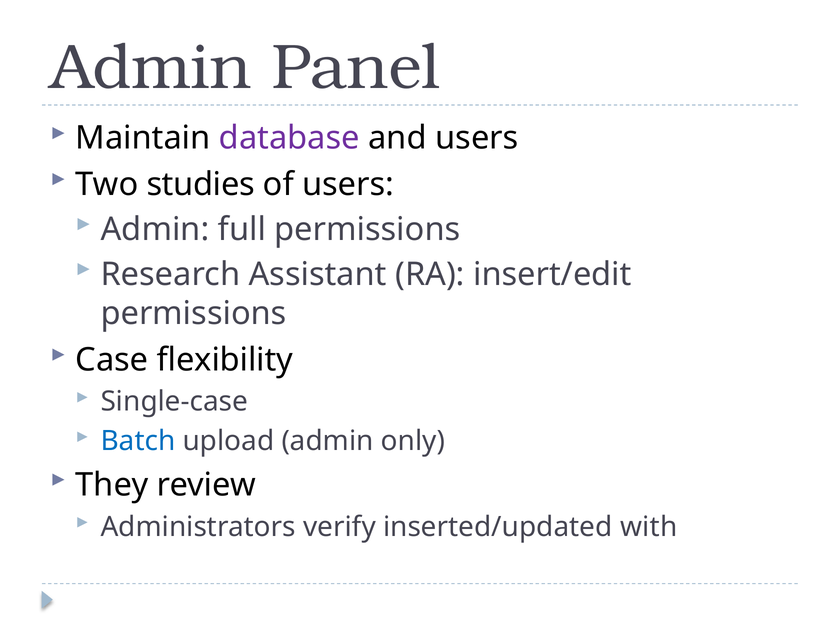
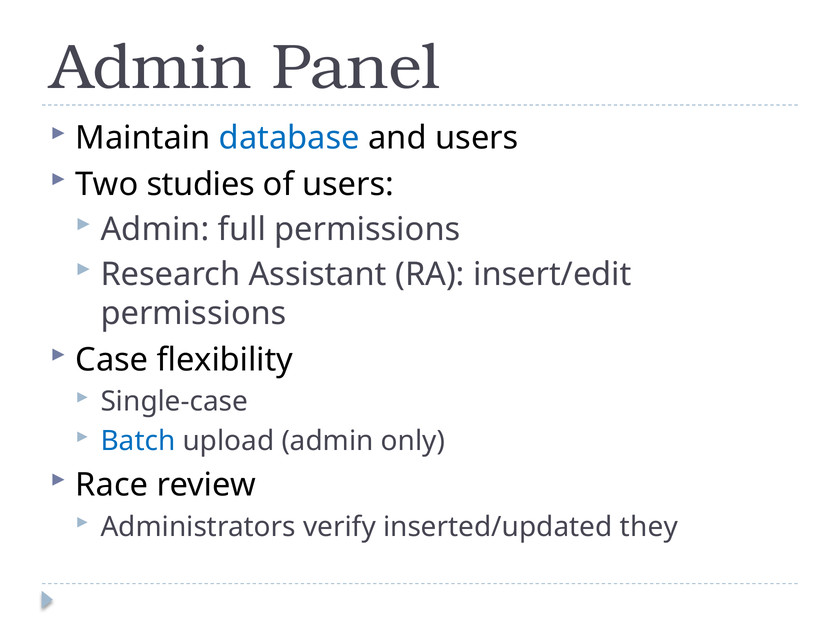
database colour: purple -> blue
They: They -> Race
with: with -> they
